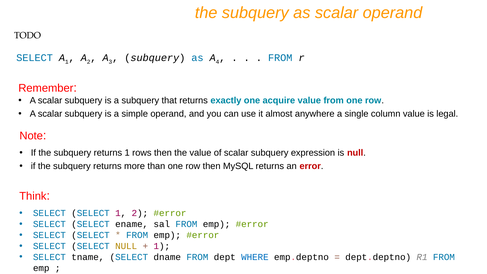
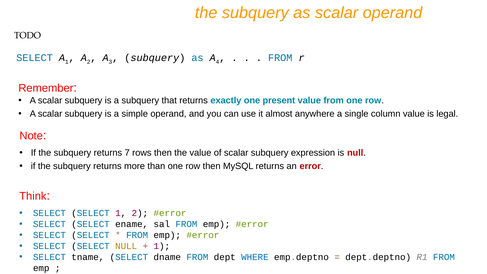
acquire: acquire -> present
returns 1: 1 -> 7
